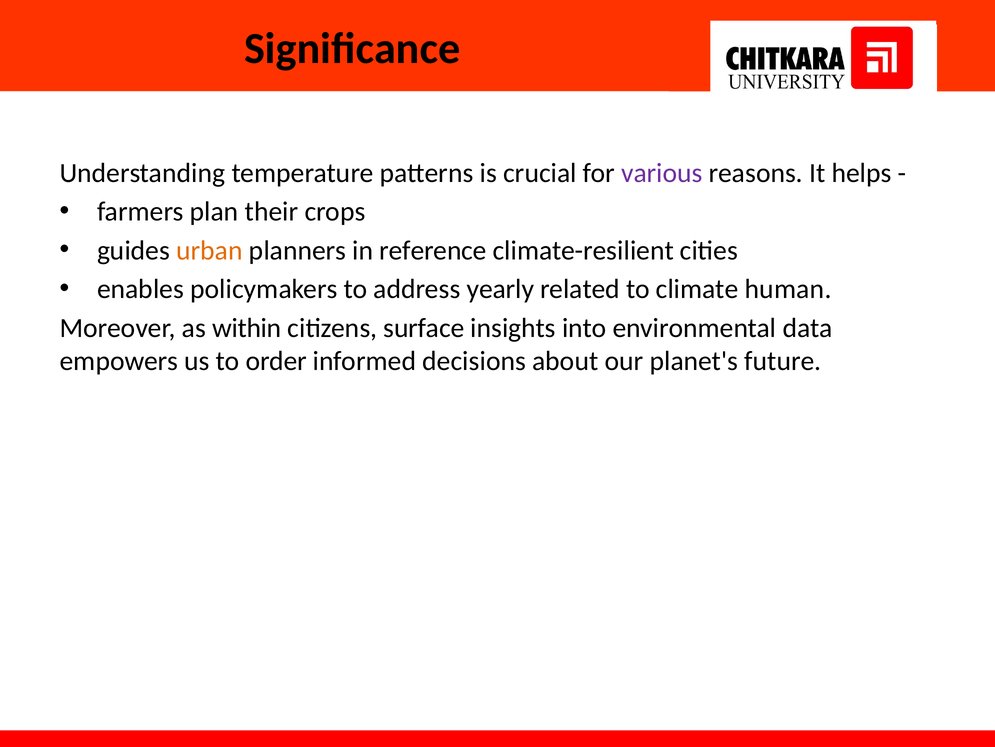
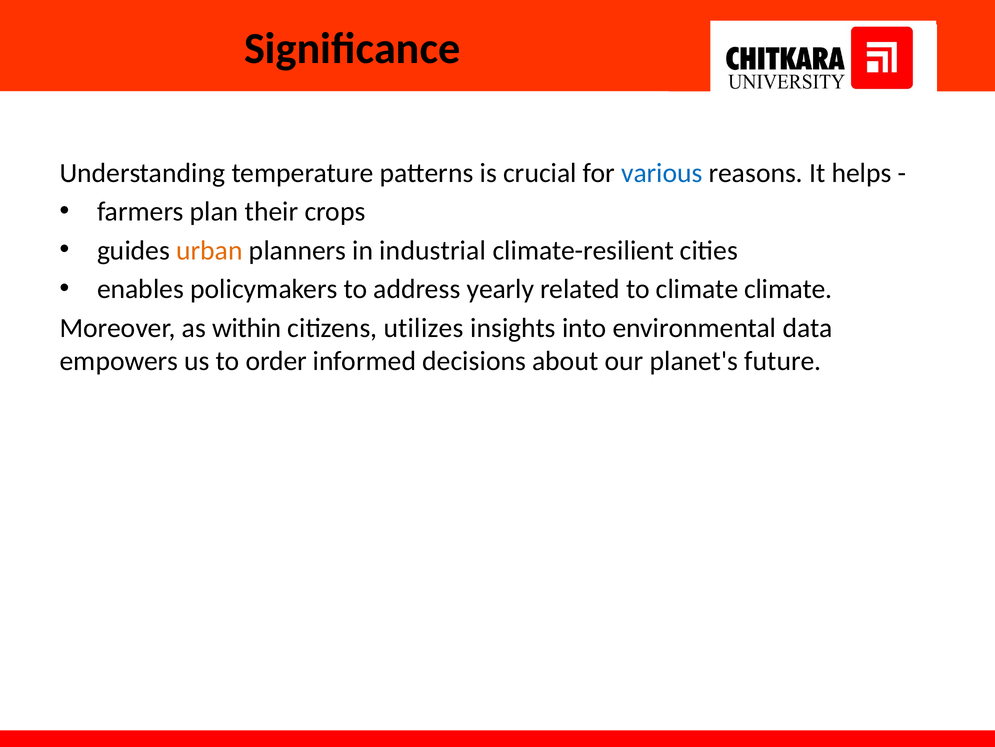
various colour: purple -> blue
reference: reference -> industrial
climate human: human -> climate
surface: surface -> utilizes
